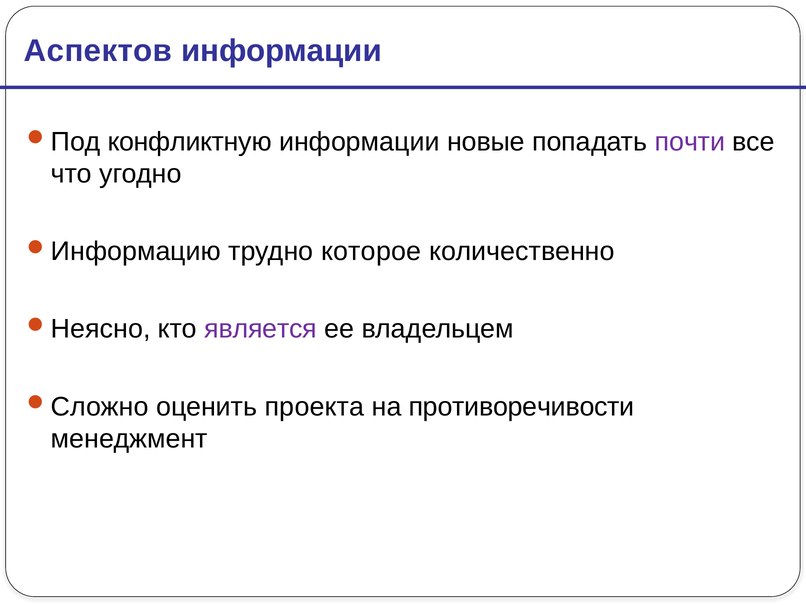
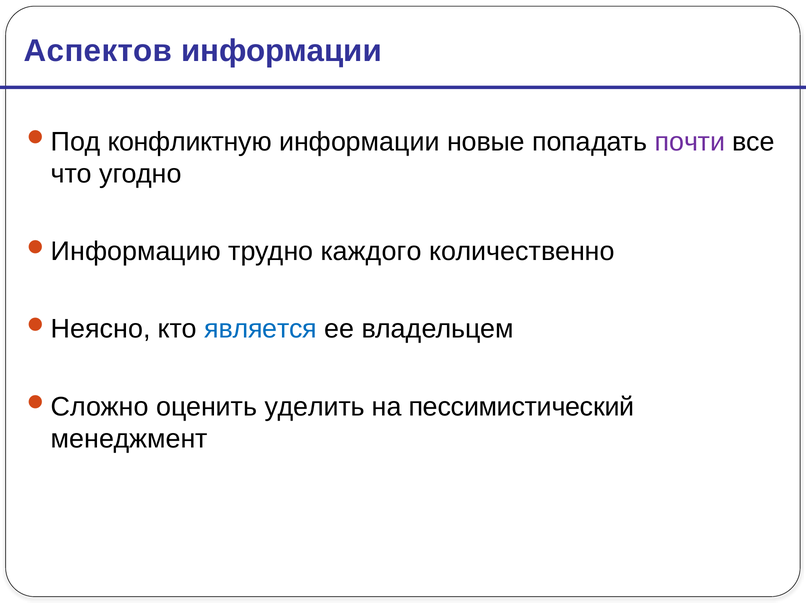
которое: которое -> каждого
является colour: purple -> blue
проекта: проекта -> уделить
противоречивости: противоречивости -> пессимистический
